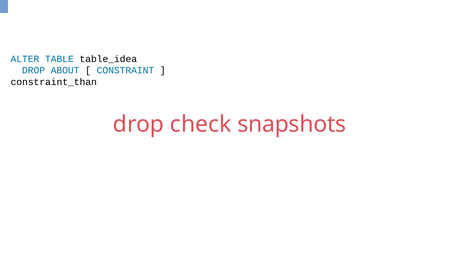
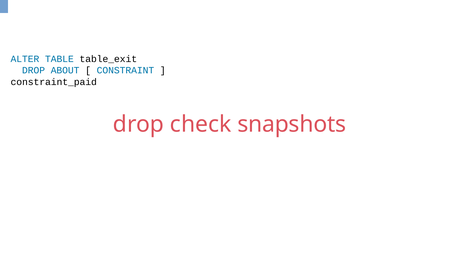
table_idea: table_idea -> table_exit
constraint_than: constraint_than -> constraint_paid
